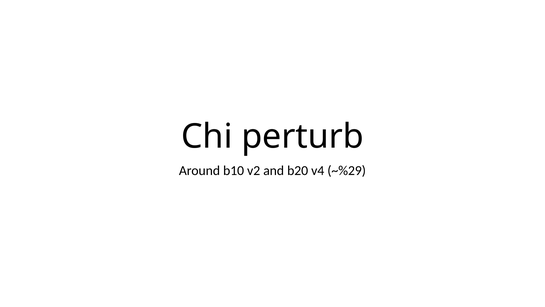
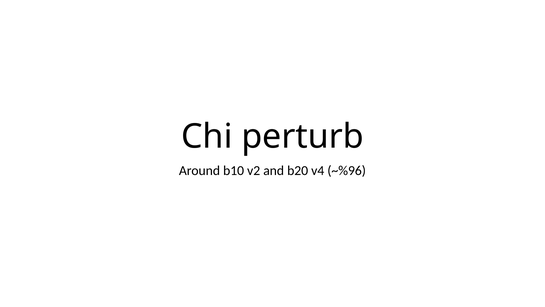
~%29: ~%29 -> ~%96
